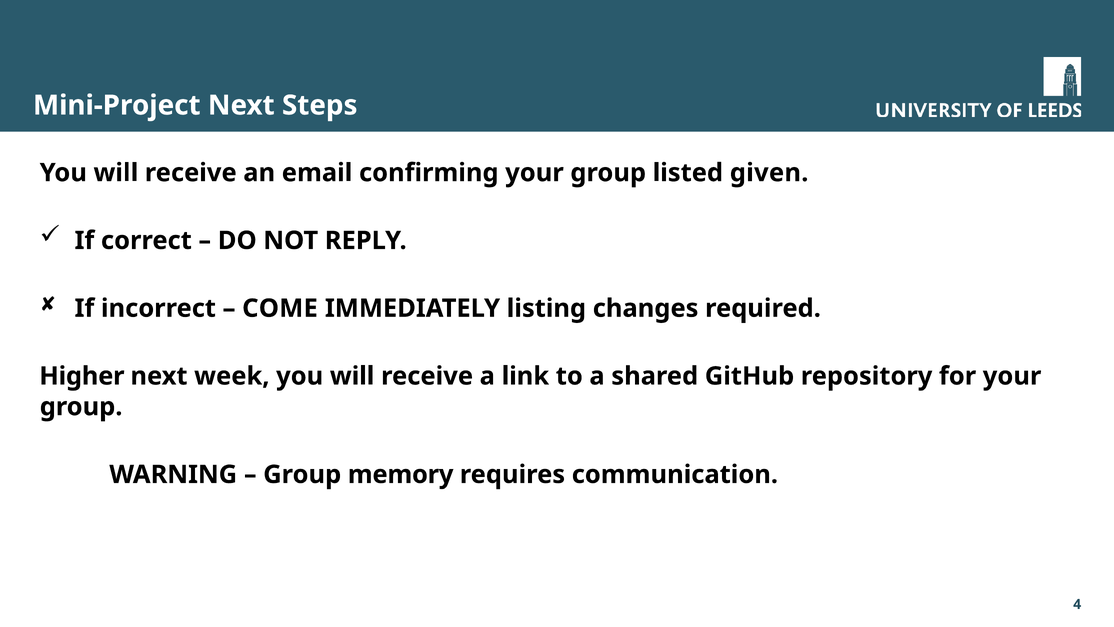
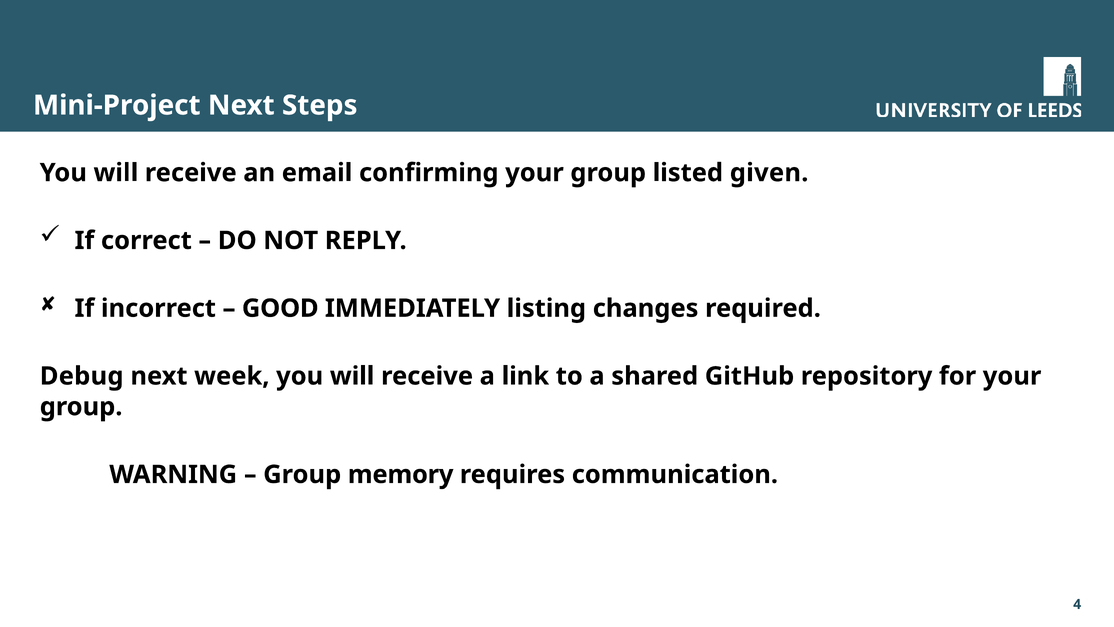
COME: COME -> GOOD
Higher: Higher -> Debug
